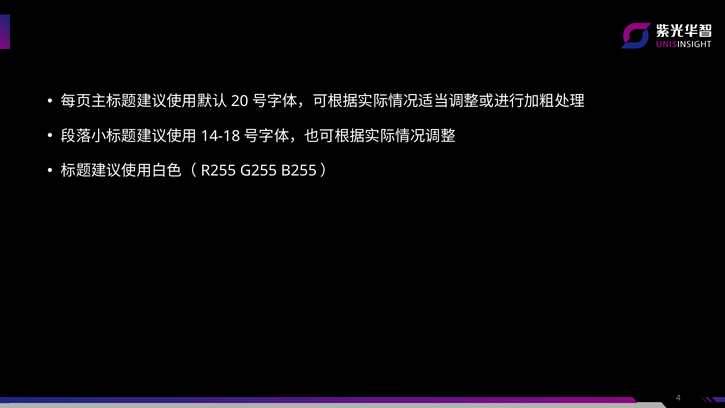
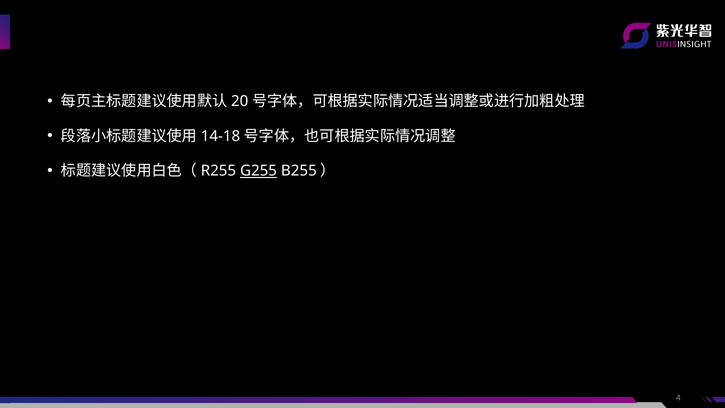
G255 underline: none -> present
